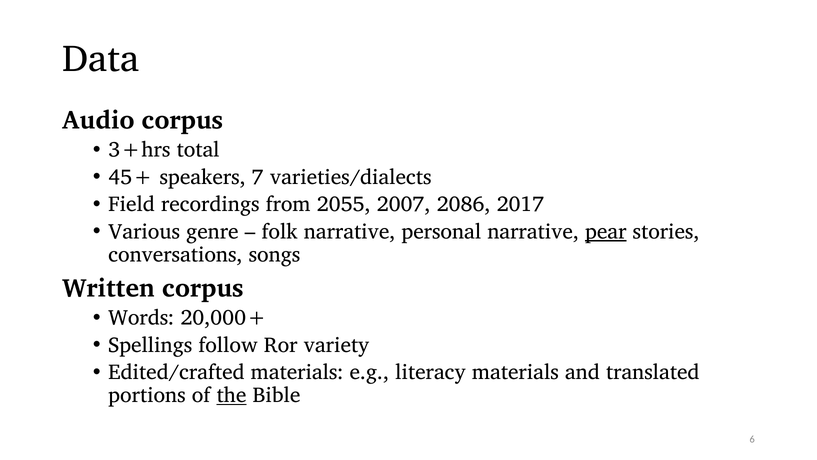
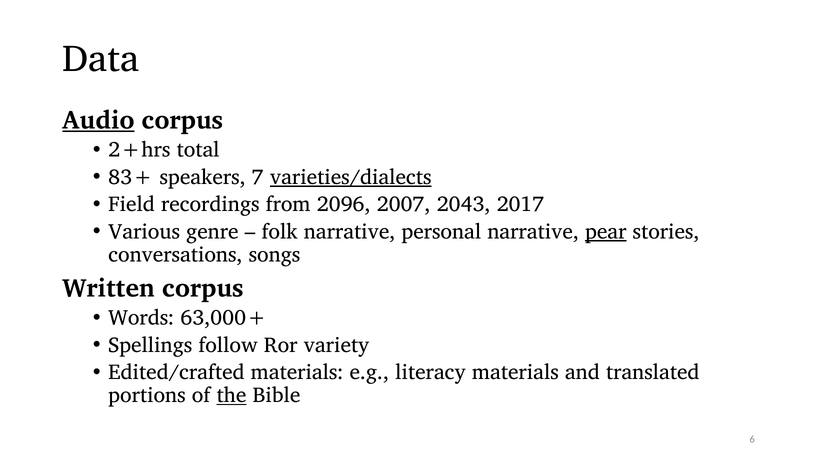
Audio underline: none -> present
3+hrs: 3+hrs -> 2+hrs
45+: 45+ -> 83+
varieties/dialects underline: none -> present
2055: 2055 -> 2096
2086: 2086 -> 2043
20,000+: 20,000+ -> 63,000+
